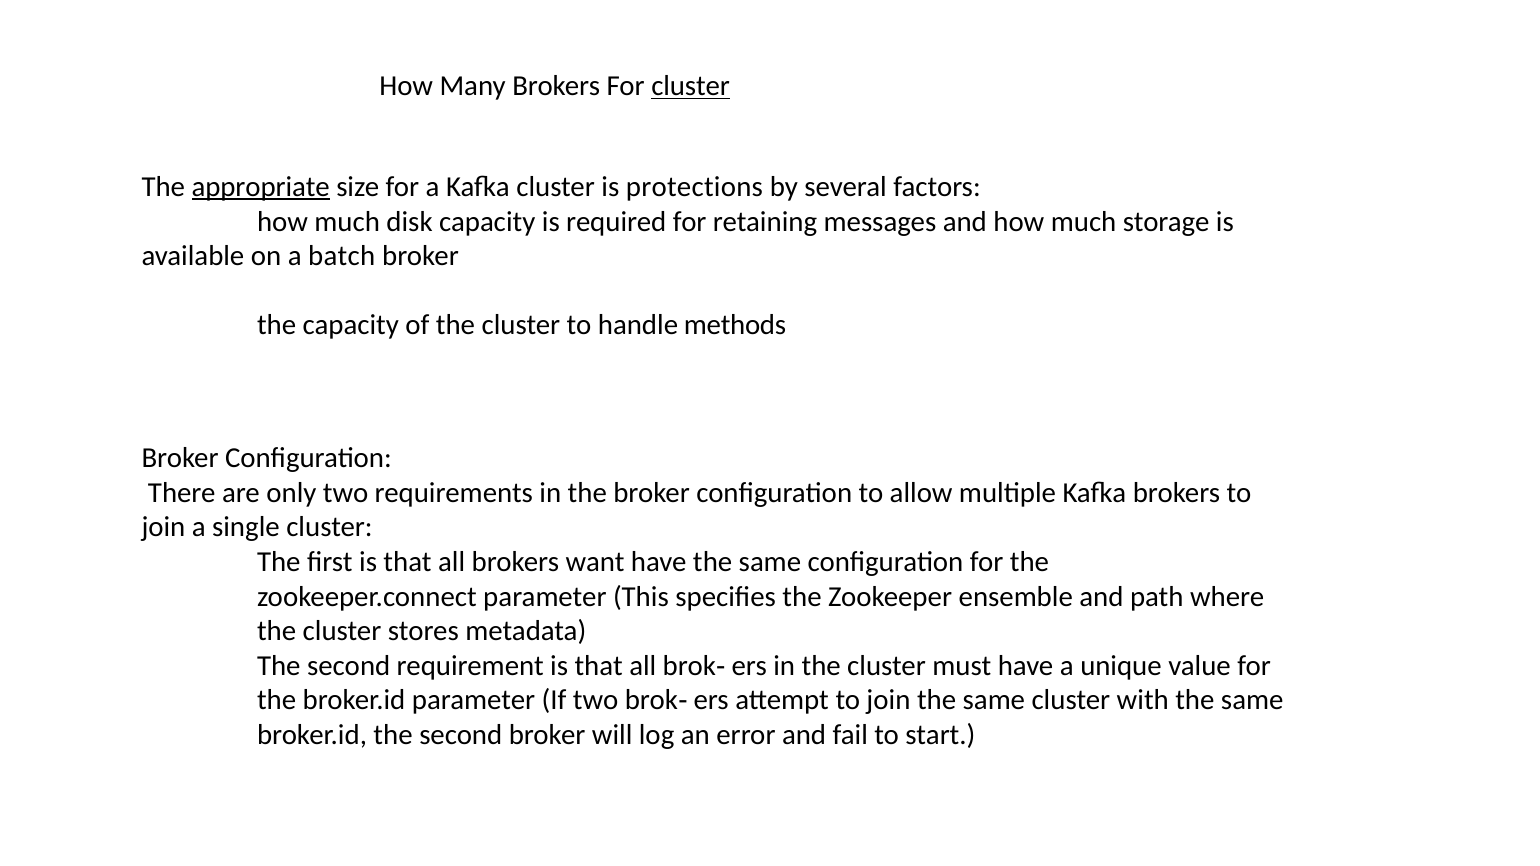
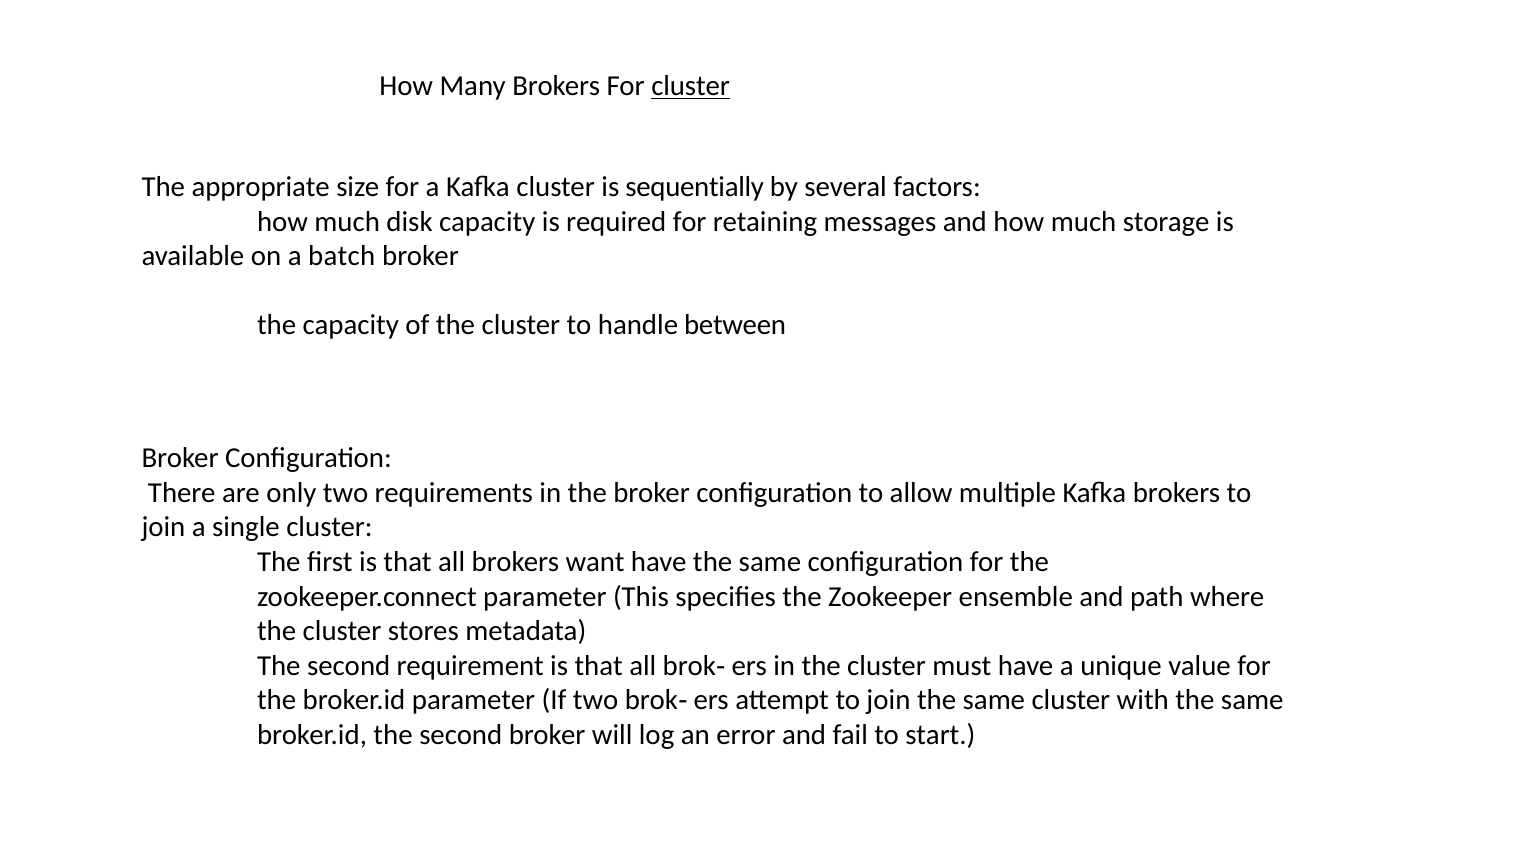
appropriate underline: present -> none
protections: protections -> sequentially
methods: methods -> between
